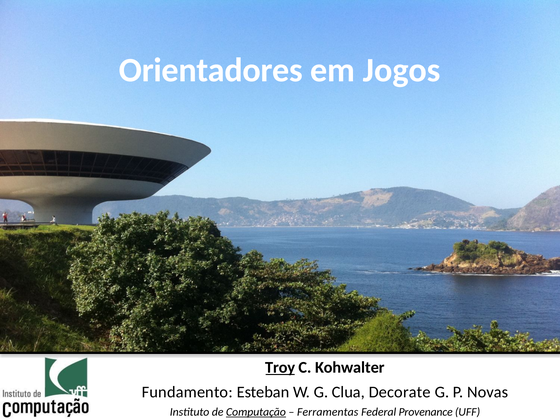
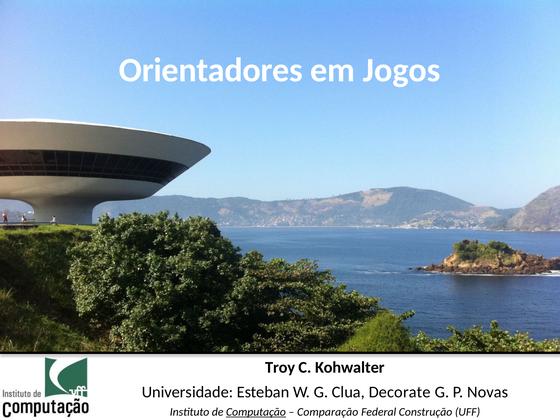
Troy underline: present -> none
Fundamento: Fundamento -> Universidade
Ferramentas: Ferramentas -> Comparação
Provenance: Provenance -> Construção
